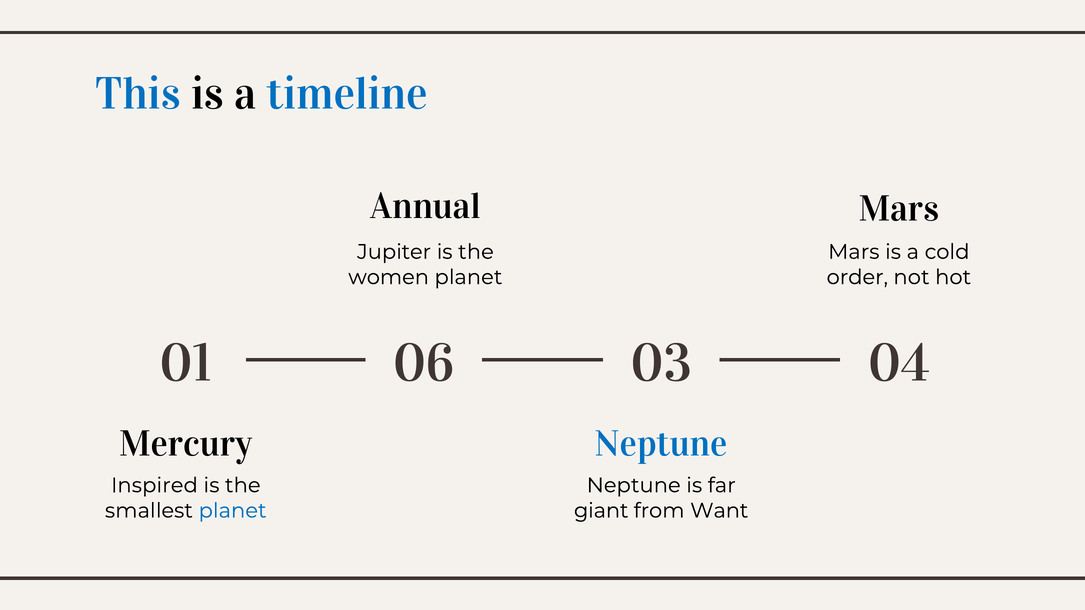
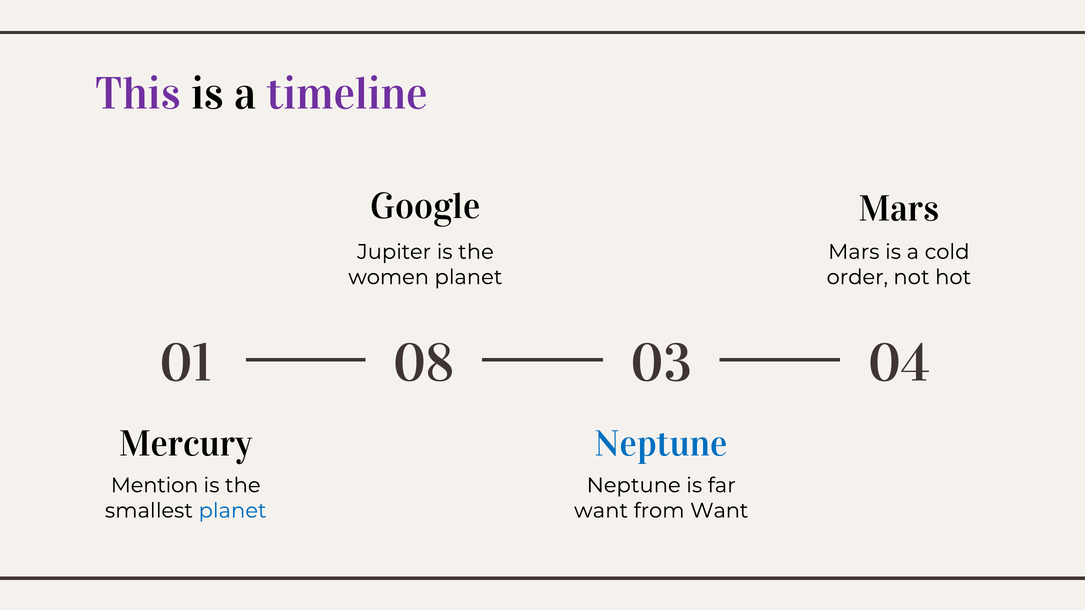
This colour: blue -> purple
timeline colour: blue -> purple
Annual: Annual -> Google
06: 06 -> 08
Inspired: Inspired -> Mention
giant at (601, 511): giant -> want
